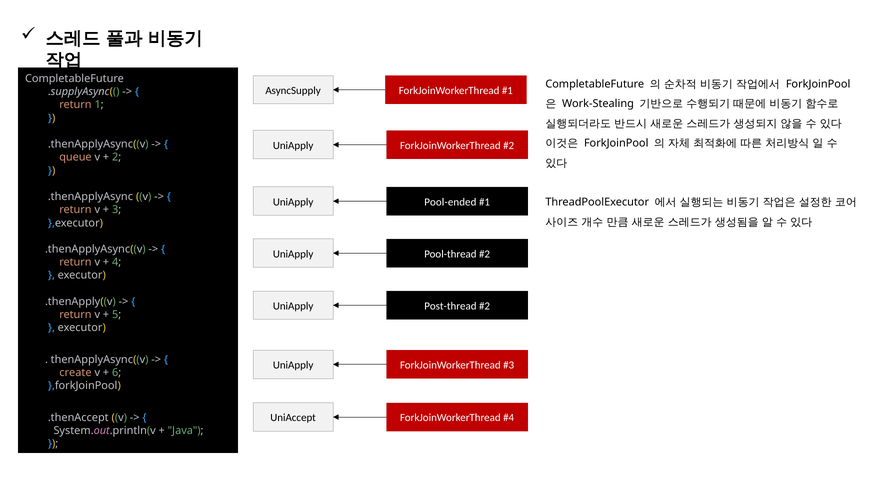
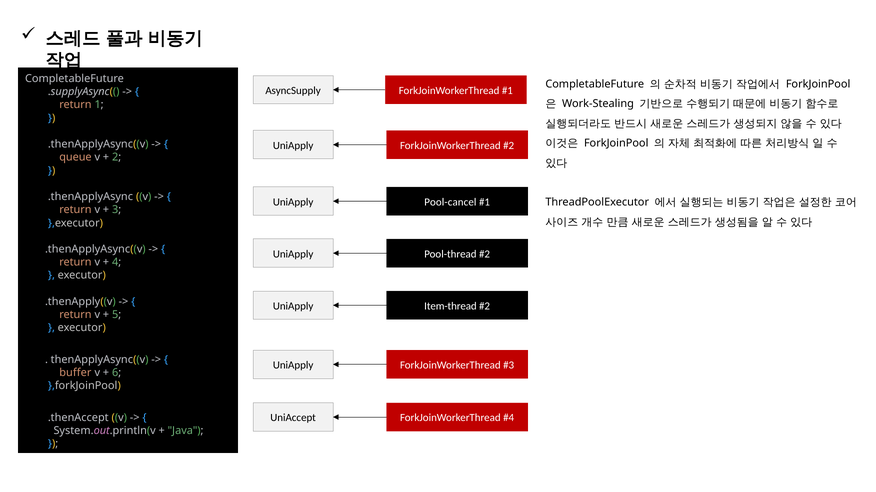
Pool-ended: Pool-ended -> Pool-cancel
Post-thread: Post-thread -> Item-thread
create: create -> buffer
